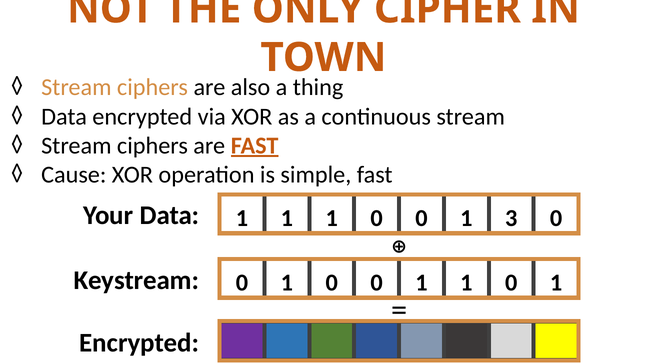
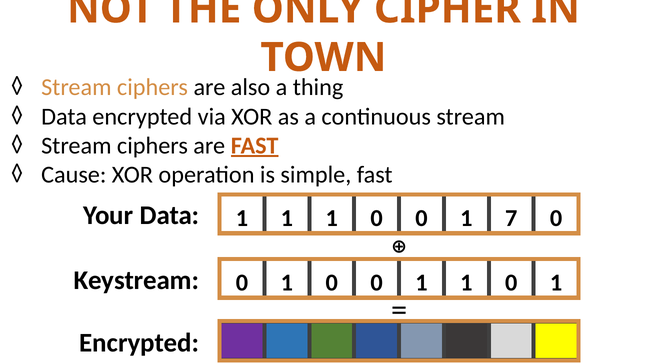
3: 3 -> 7
